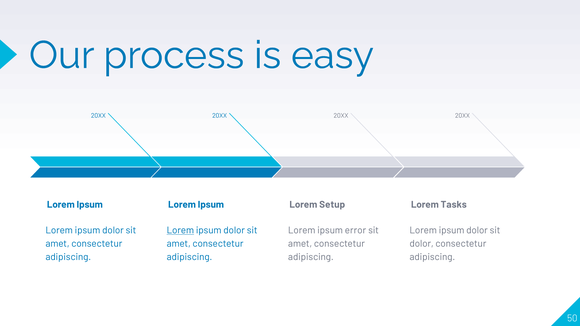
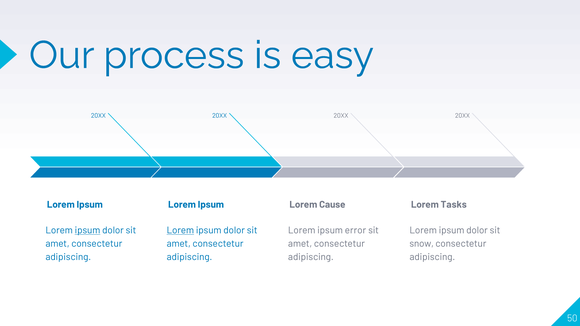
Setup: Setup -> Cause
ipsum at (88, 231) underline: none -> present
dolor at (422, 244): dolor -> snow
